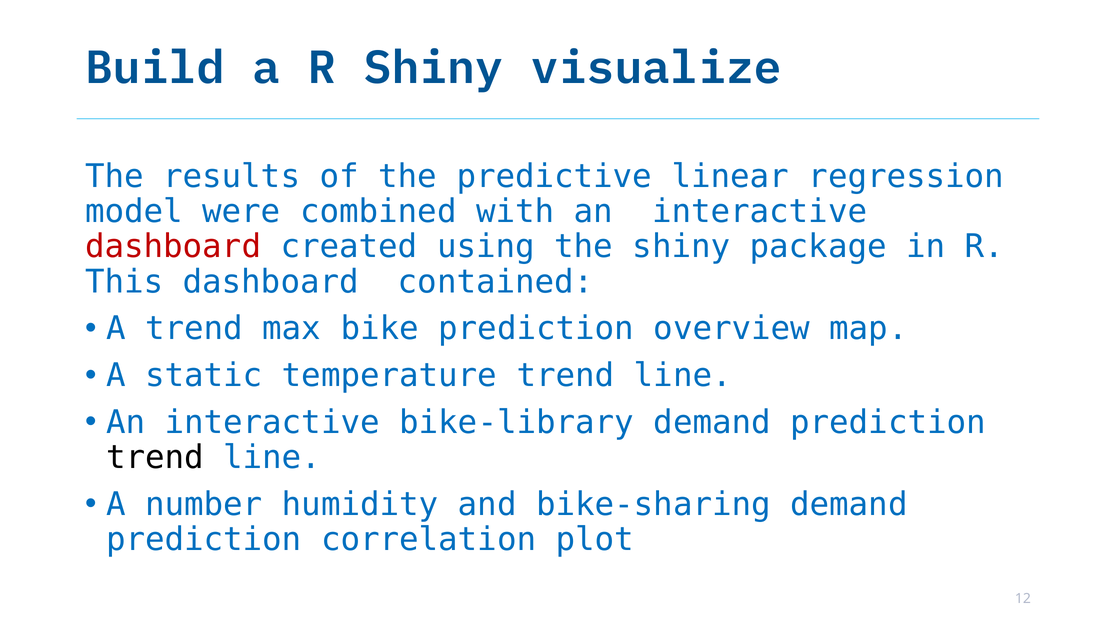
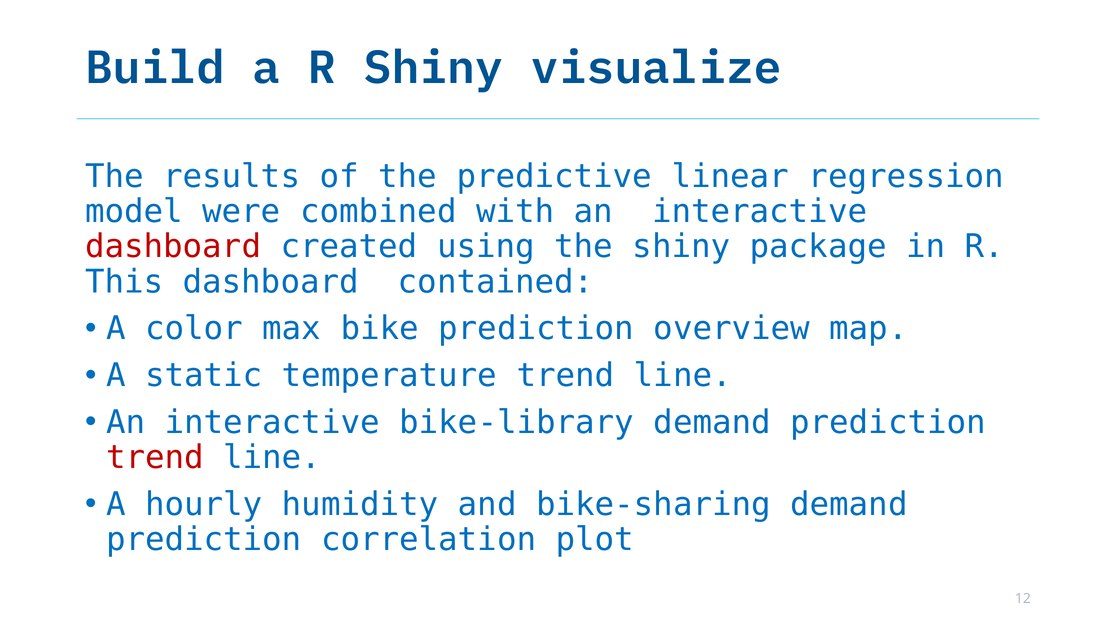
A trend: trend -> color
trend at (155, 457) colour: black -> red
number: number -> hourly
